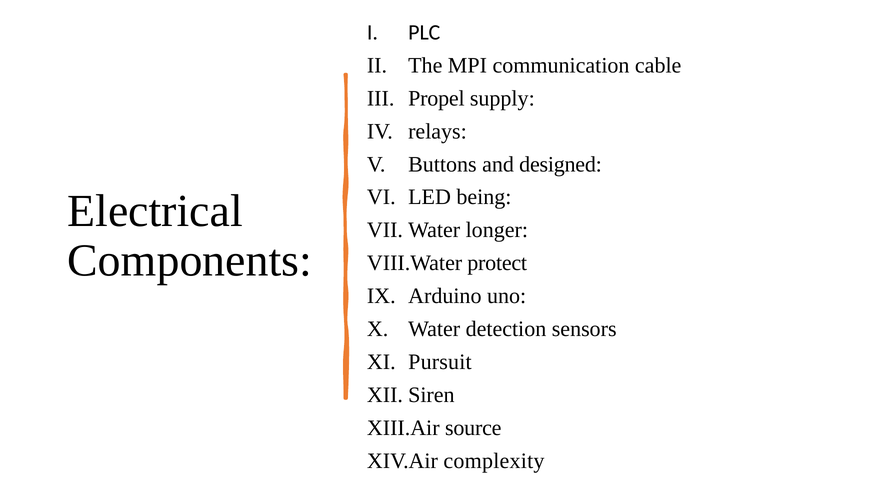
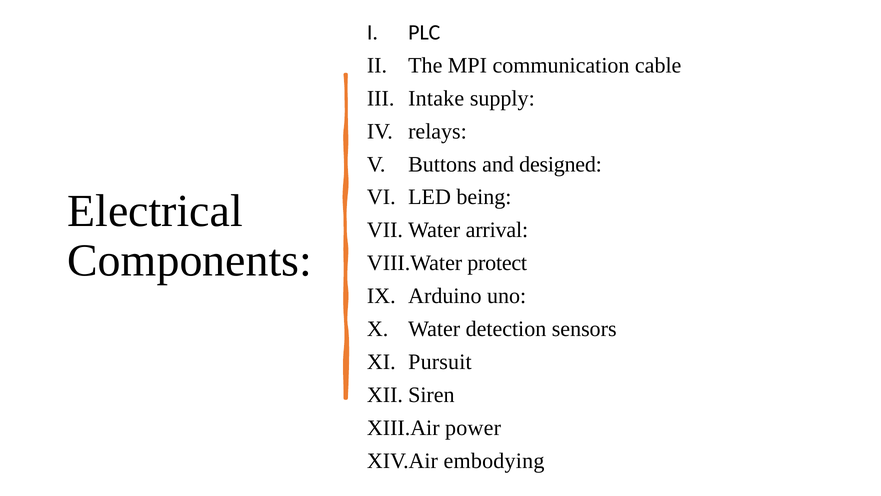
Propel: Propel -> Intake
longer: longer -> arrival
source: source -> power
complexity: complexity -> embodying
